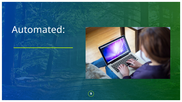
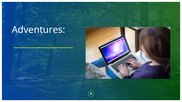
Automated: Automated -> Adventures
